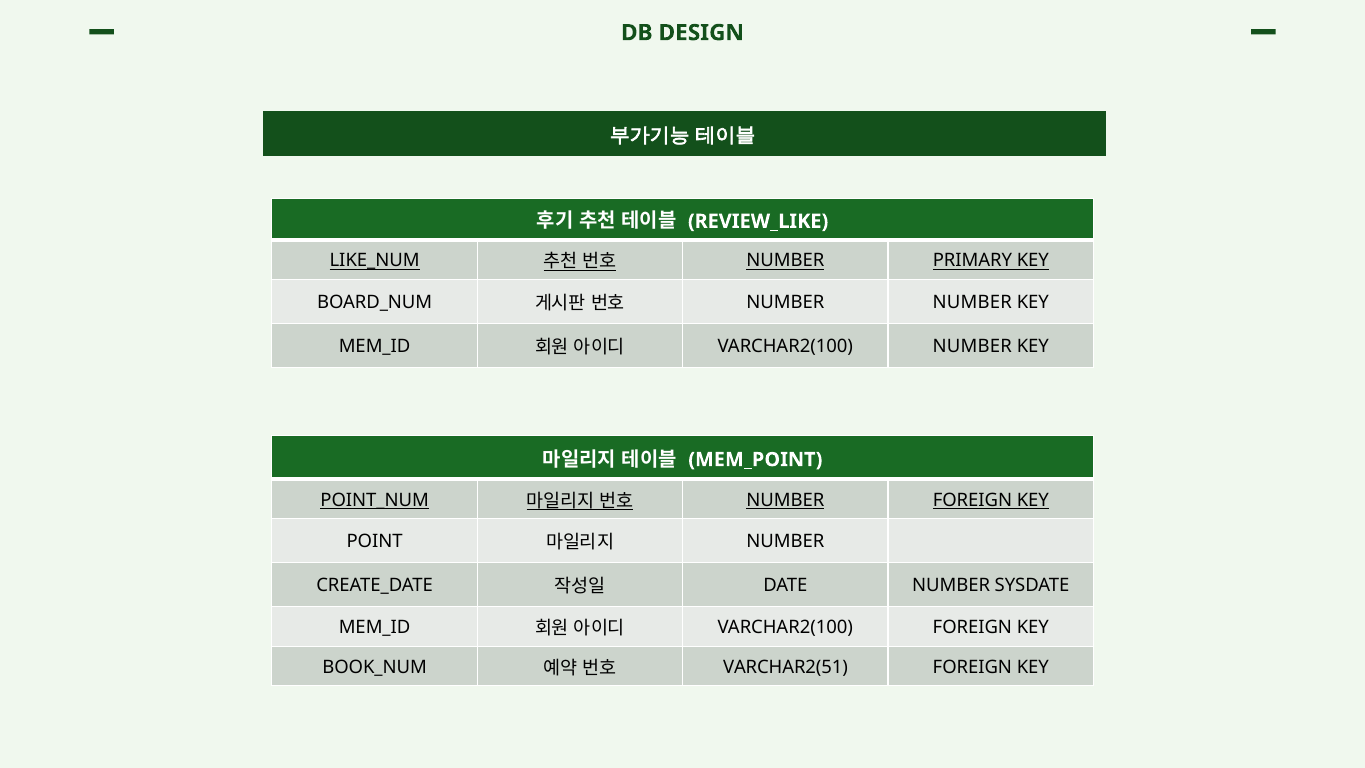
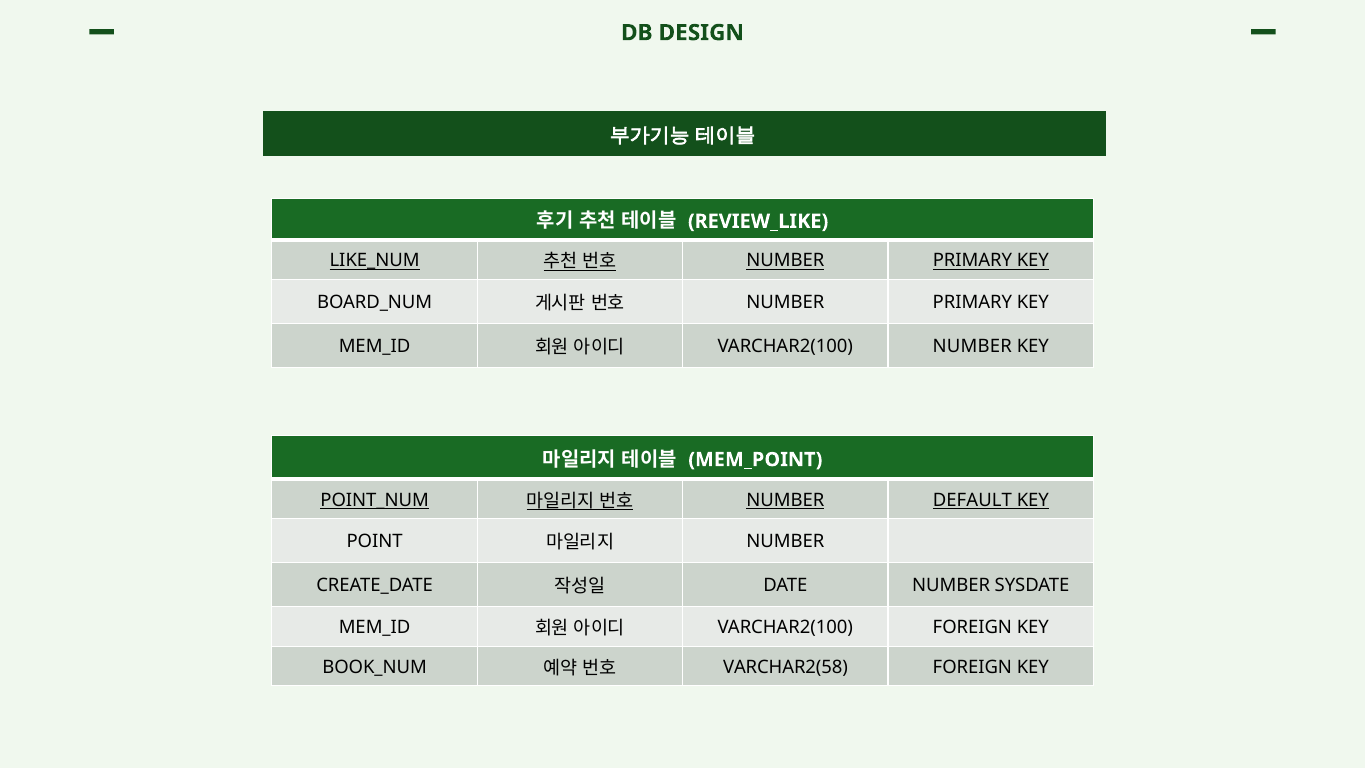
NUMBER at (972, 302): NUMBER -> PRIMARY
NUMBER FOREIGN: FOREIGN -> DEFAULT
VARCHAR2(51: VARCHAR2(51 -> VARCHAR2(58
